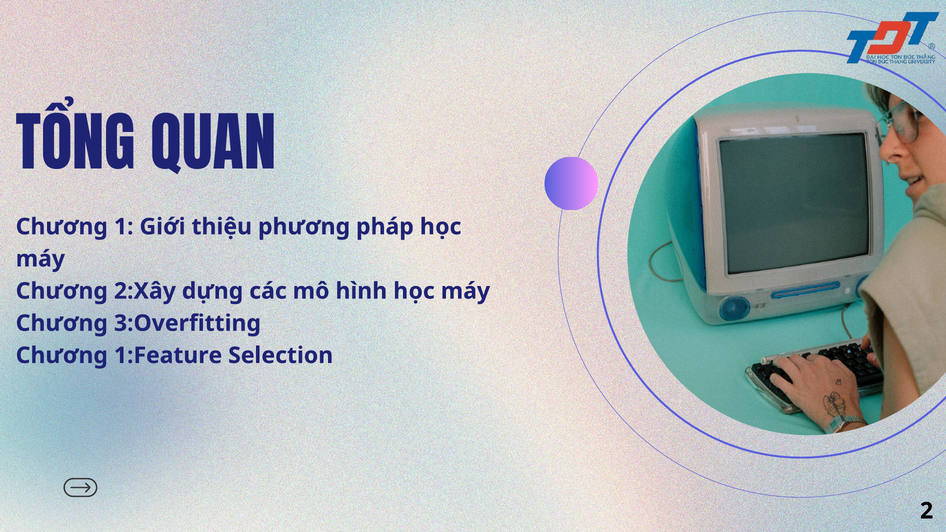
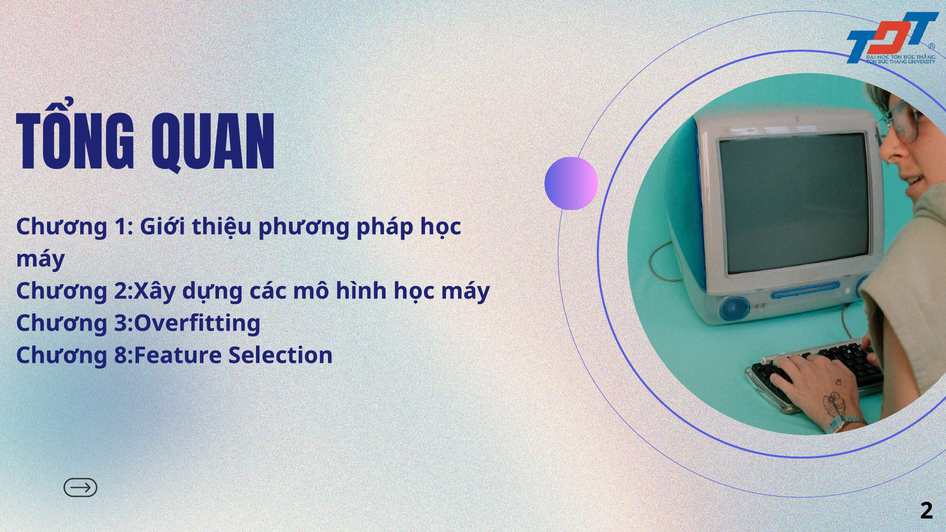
1:Feature: 1:Feature -> 8:Feature
